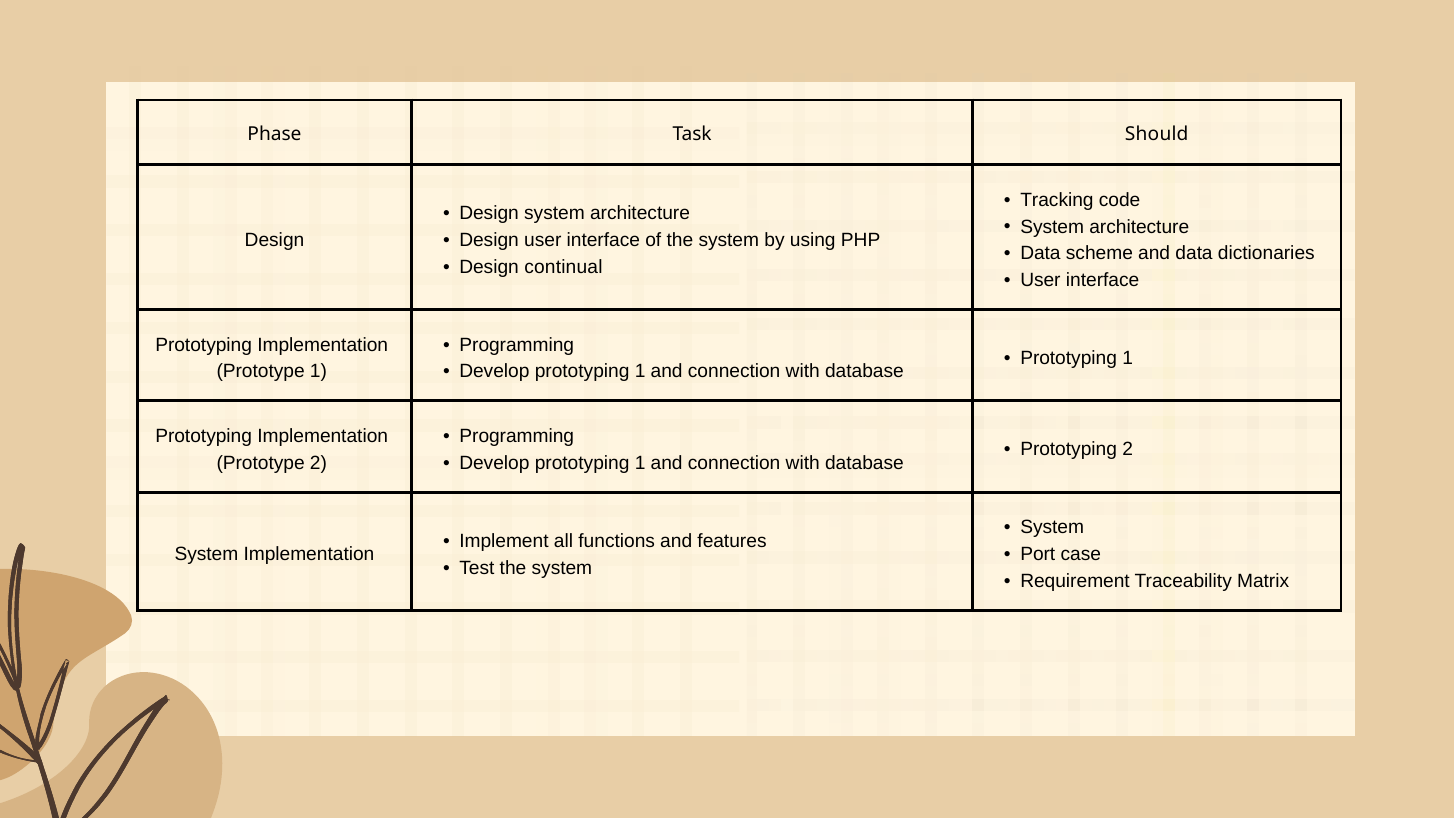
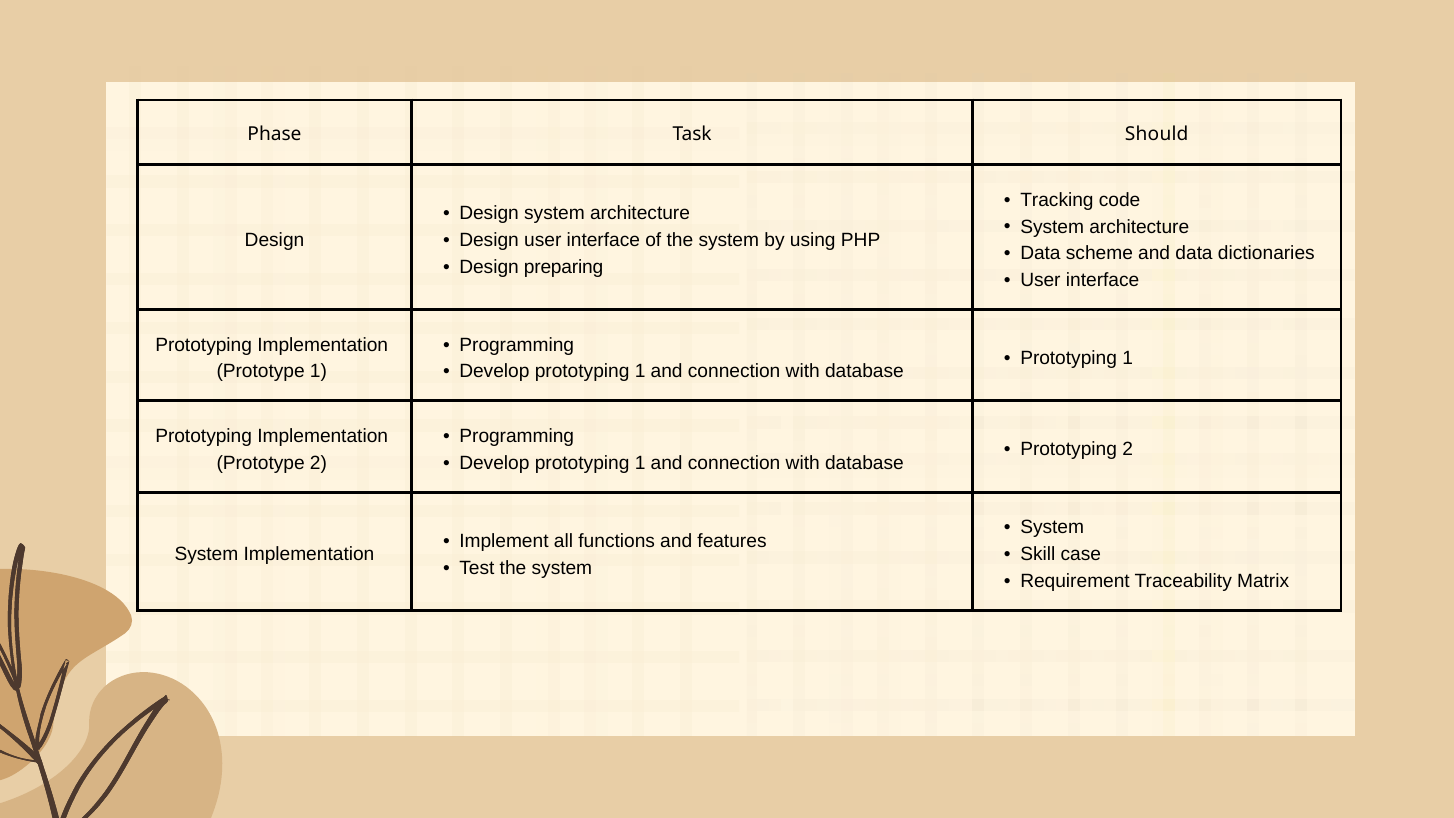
continual: continual -> preparing
Port: Port -> Skill
